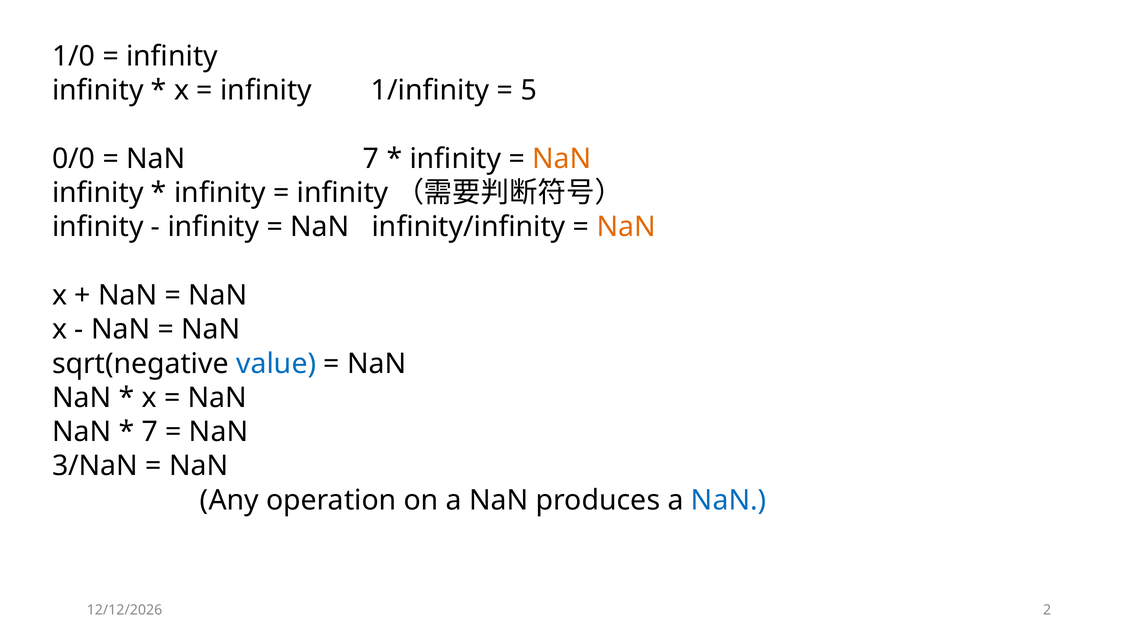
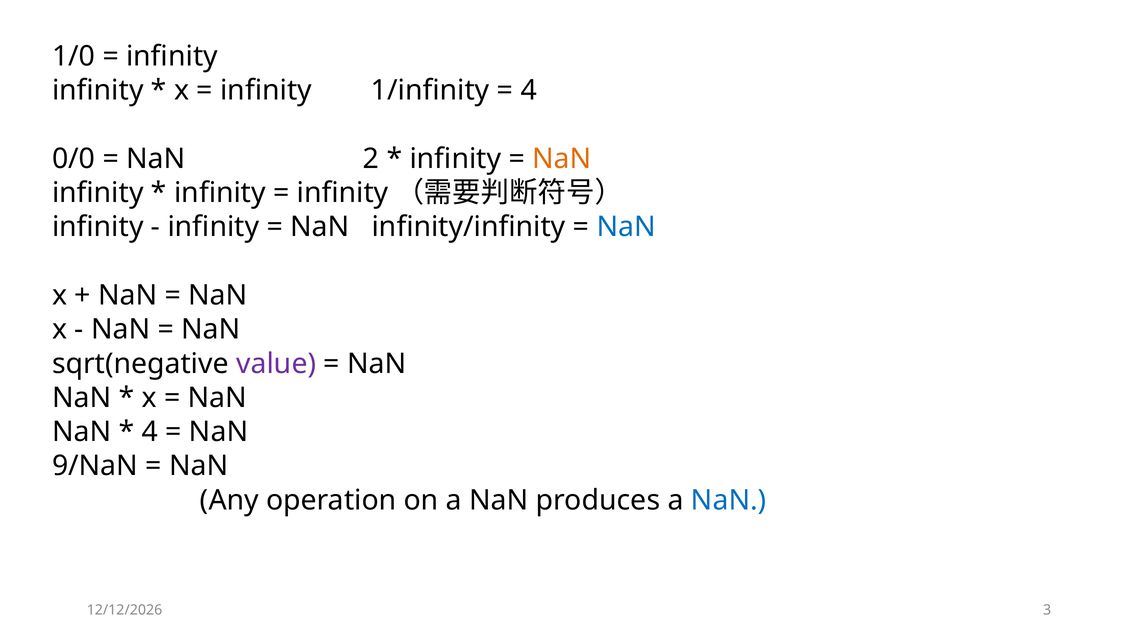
5 at (529, 91): 5 -> 4
NaN 7: 7 -> 2
NaN at (626, 227) colour: orange -> blue
value colour: blue -> purple
7 at (150, 432): 7 -> 4
3/NaN: 3/NaN -> 9/NaN
2: 2 -> 3
